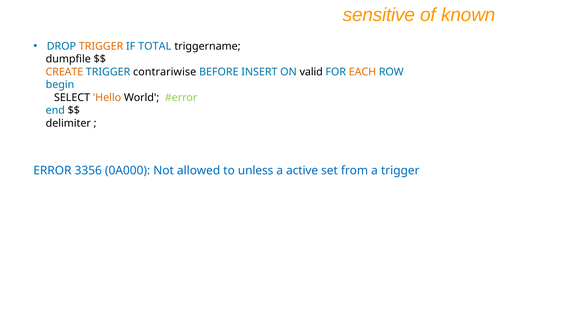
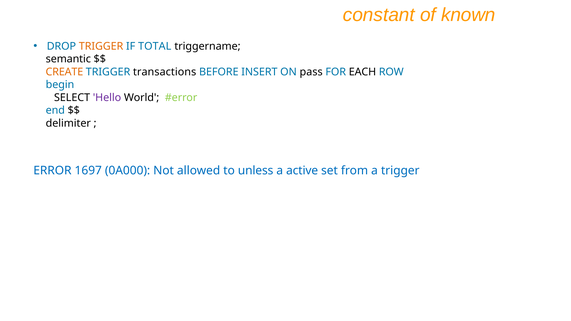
sensitive: sensitive -> constant
dumpfile: dumpfile -> semantic
contrariwise: contrariwise -> transactions
valid: valid -> pass
EACH colour: orange -> black
Hello colour: orange -> purple
3356: 3356 -> 1697
